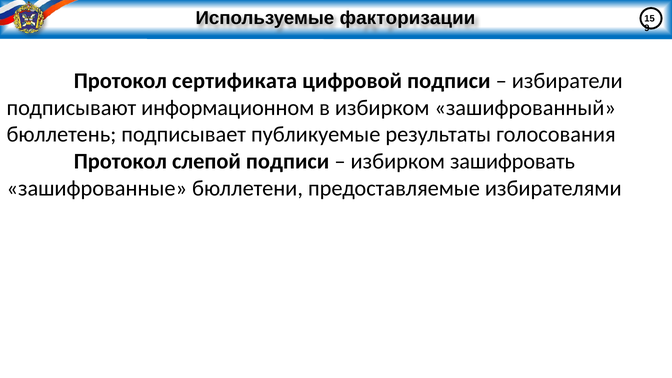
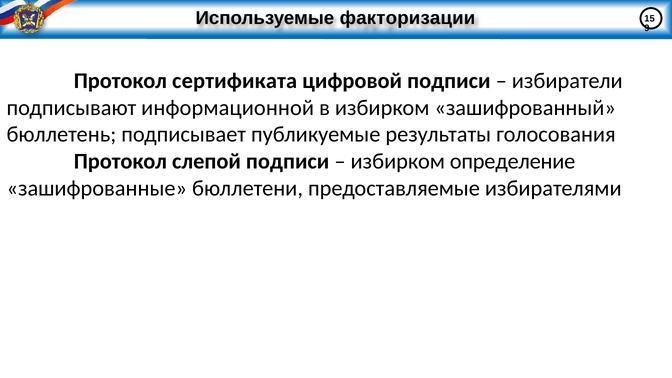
информационном: информационном -> информационной
зашифровать: зашифровать -> определение
